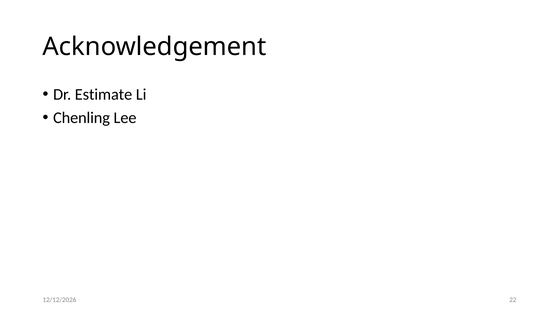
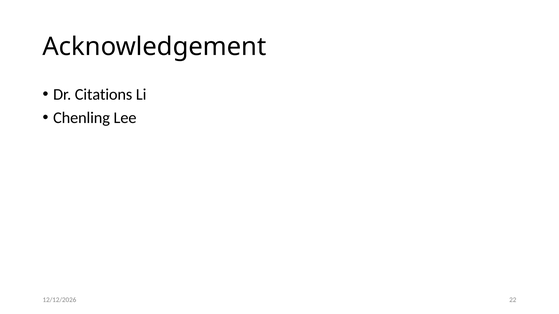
Estimate: Estimate -> Citations
